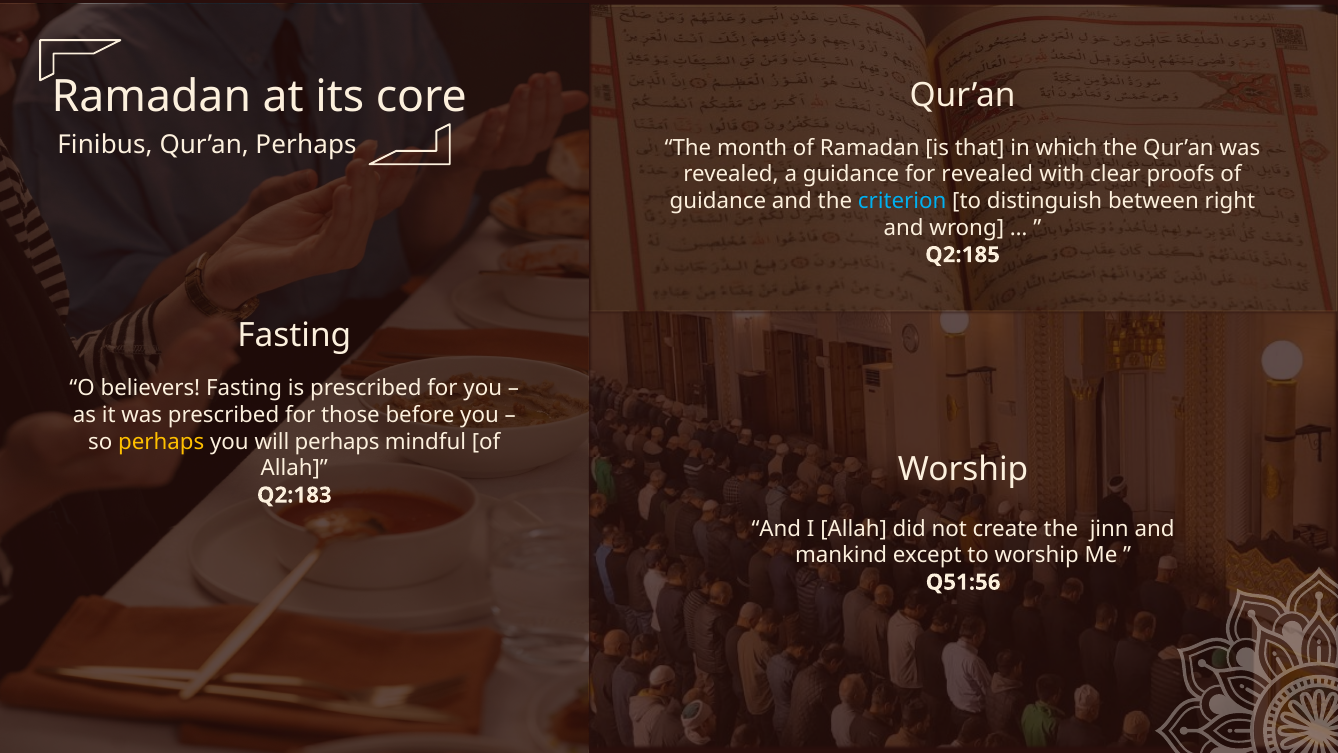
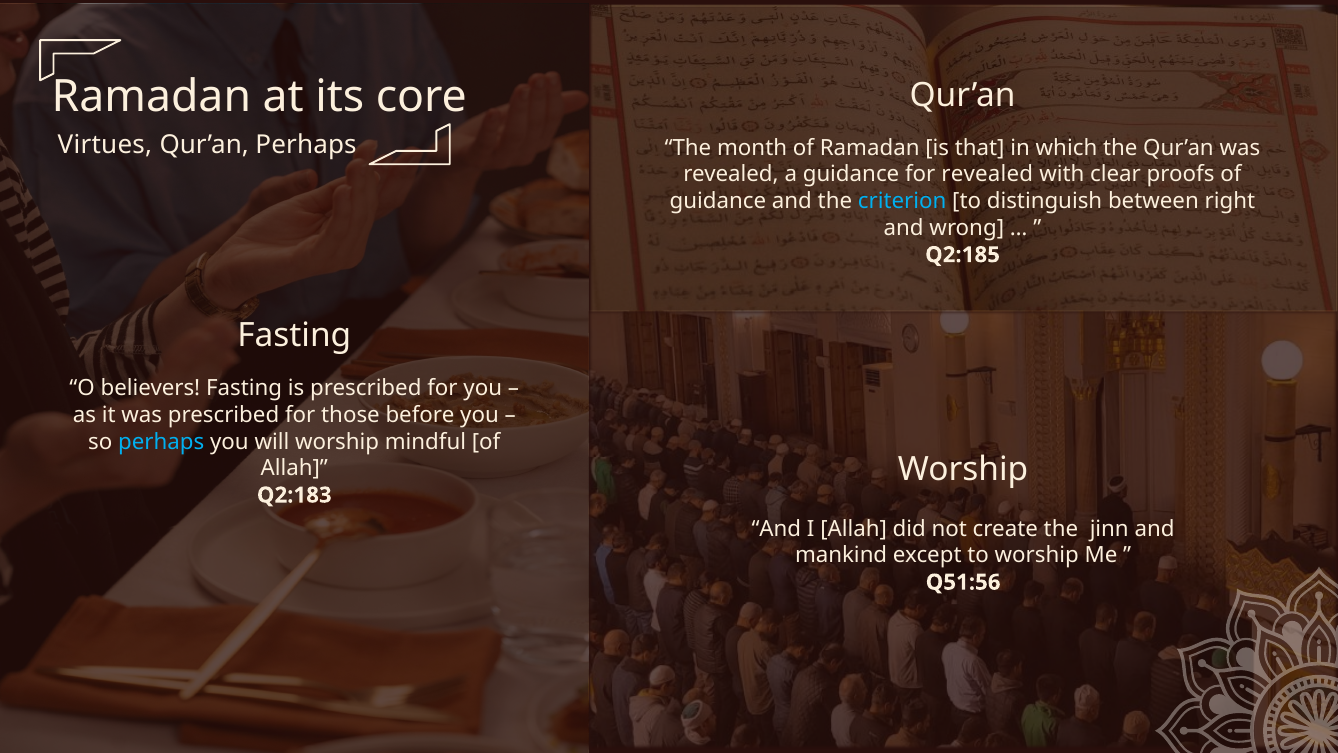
Finibus: Finibus -> Virtues
perhaps at (161, 441) colour: yellow -> light blue
will perhaps: perhaps -> worship
